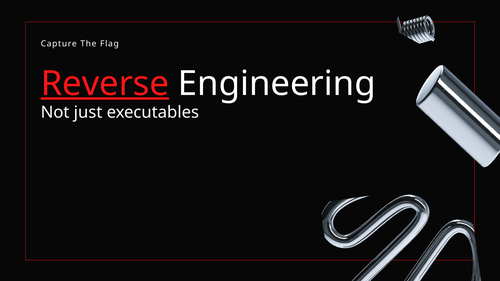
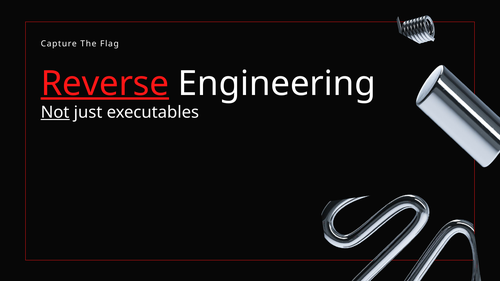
Not underline: none -> present
